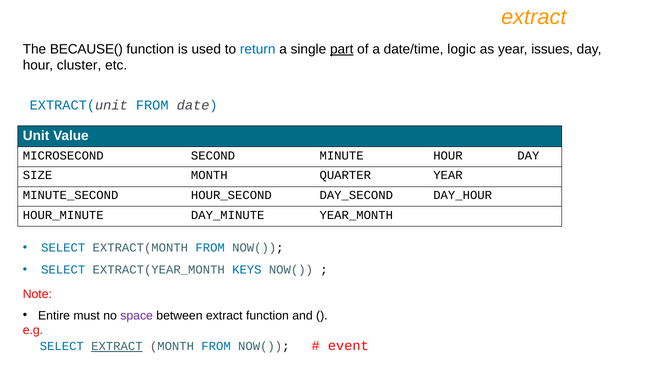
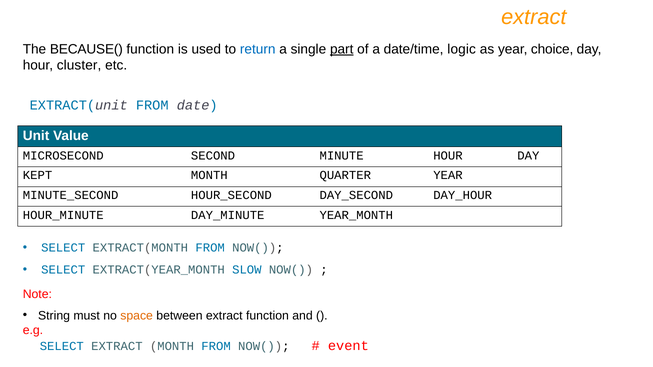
issues: issues -> choice
SIZE: SIZE -> KEPT
KEYS: KEYS -> SLOW
Entire: Entire -> String
space colour: purple -> orange
EXTRACT at (117, 347) underline: present -> none
